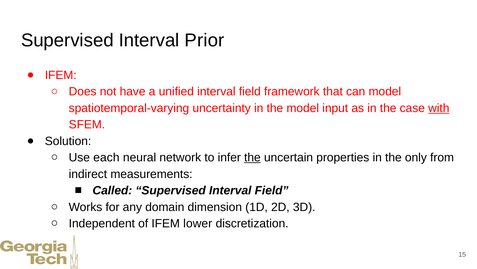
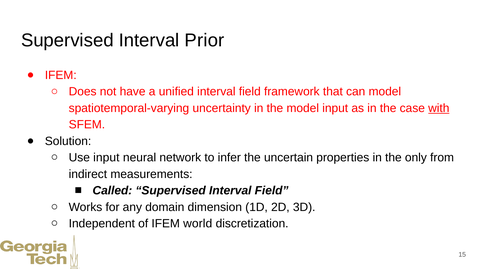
Use each: each -> input
the at (252, 157) underline: present -> none
lower: lower -> world
